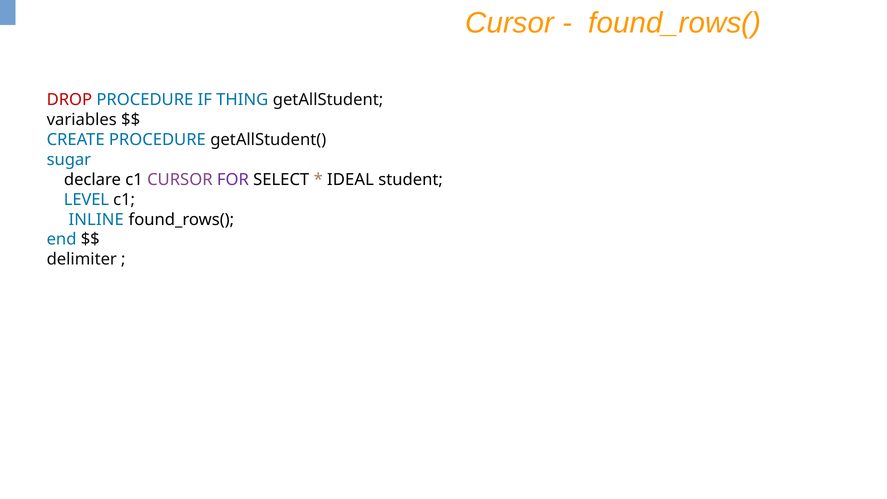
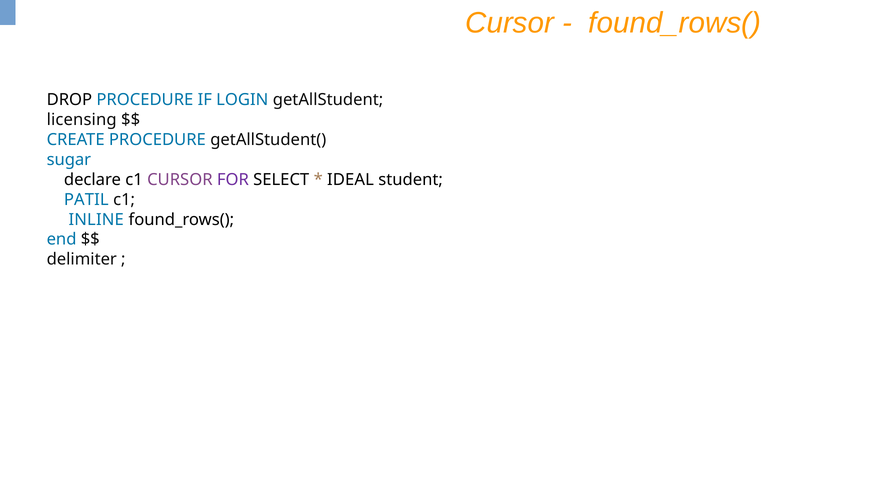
DROP colour: red -> black
THING: THING -> LOGIN
variables: variables -> licensing
LEVEL: LEVEL -> PATIL
